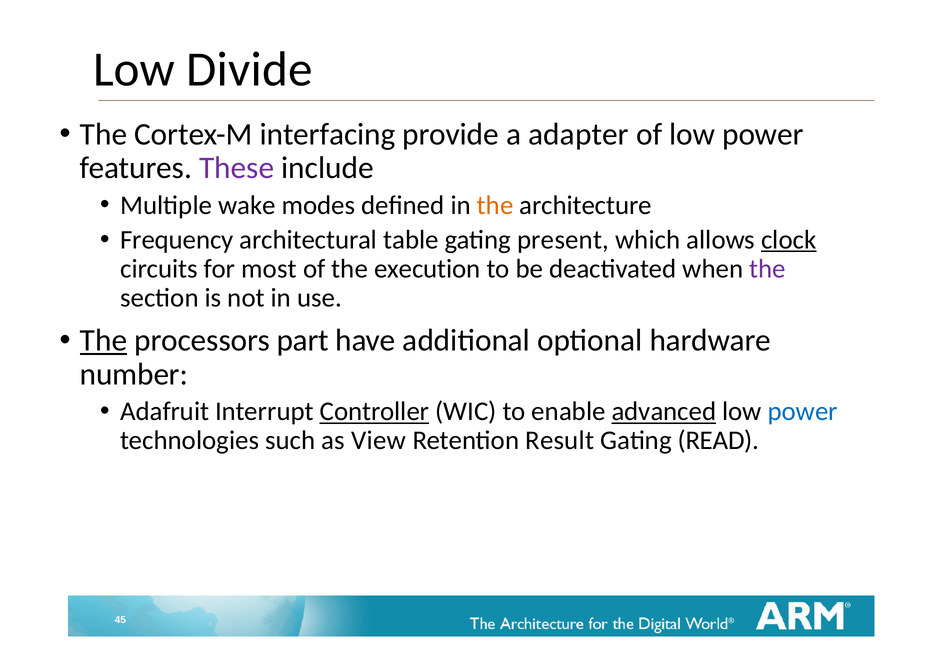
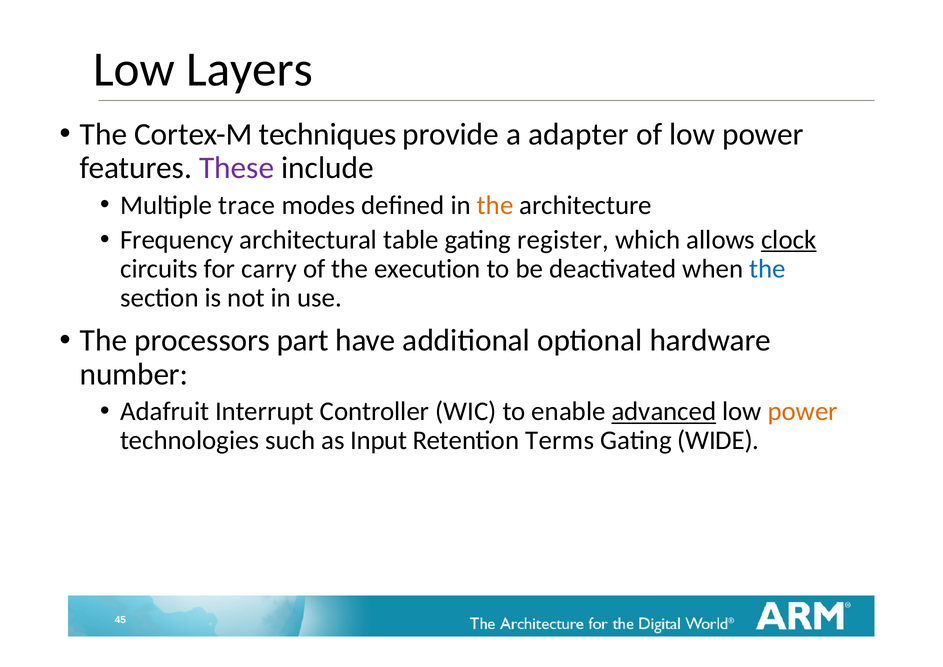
Divide: Divide -> Layers
interfacing: interfacing -> techniques
wake: wake -> trace
present: present -> register
most: most -> carry
the at (768, 269) colour: purple -> blue
The at (104, 340) underline: present -> none
Controller underline: present -> none
power at (803, 411) colour: blue -> orange
View: View -> Input
Result: Result -> Terms
READ: READ -> WIDE
